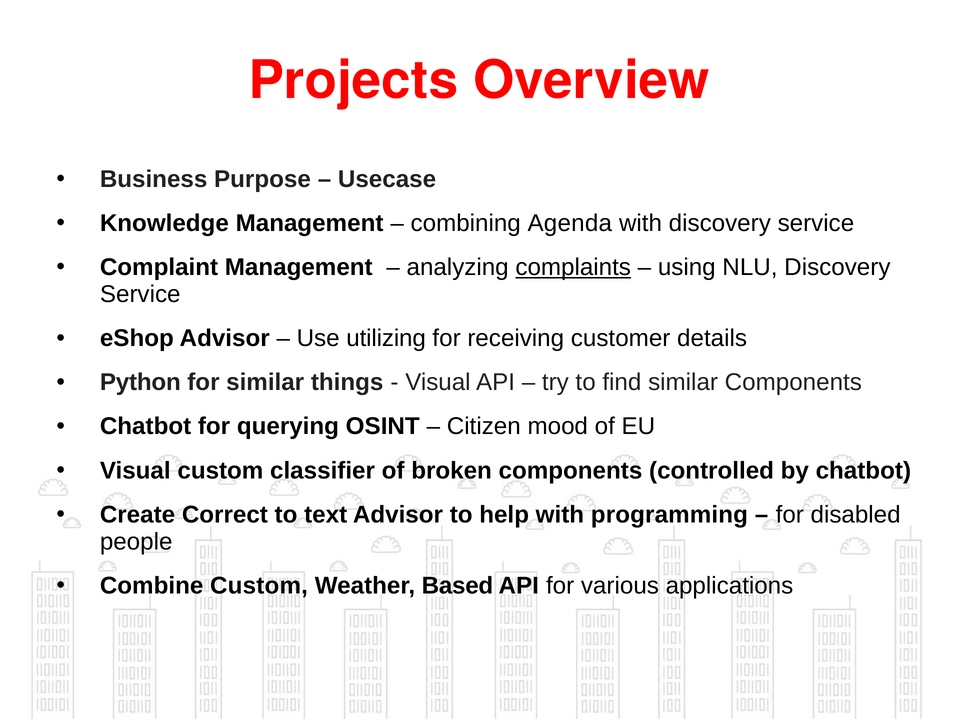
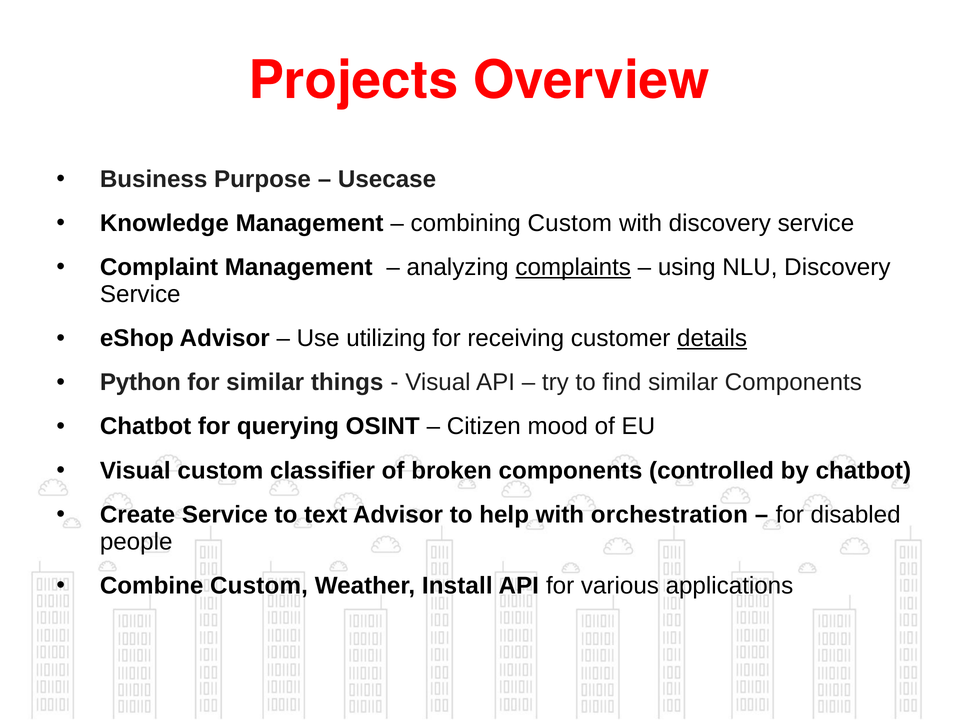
combining Agenda: Agenda -> Custom
details underline: none -> present
Create Correct: Correct -> Service
programming: programming -> orchestration
Based: Based -> Install
